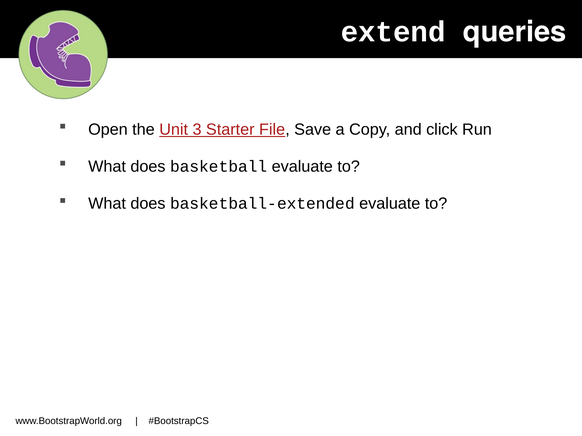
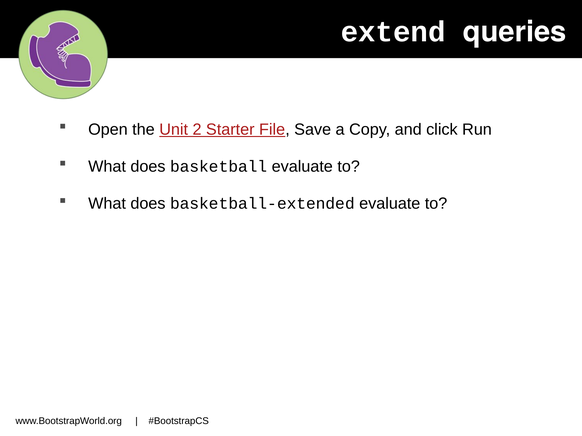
3: 3 -> 2
